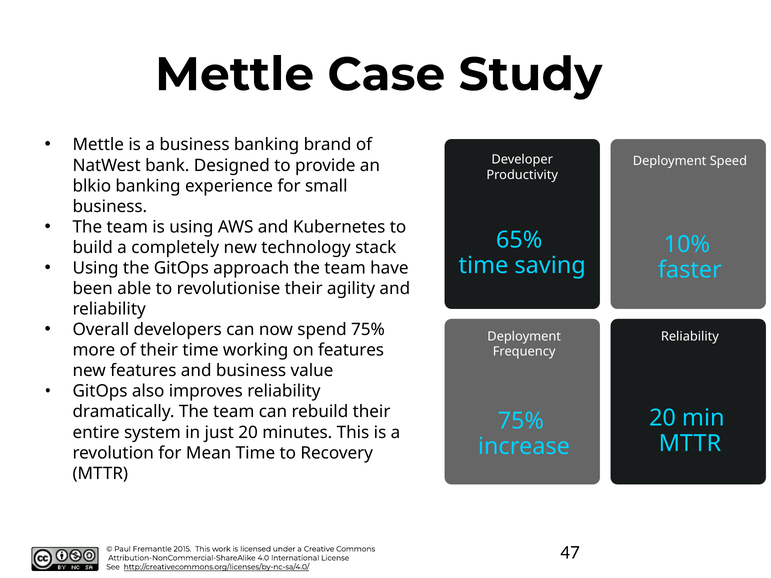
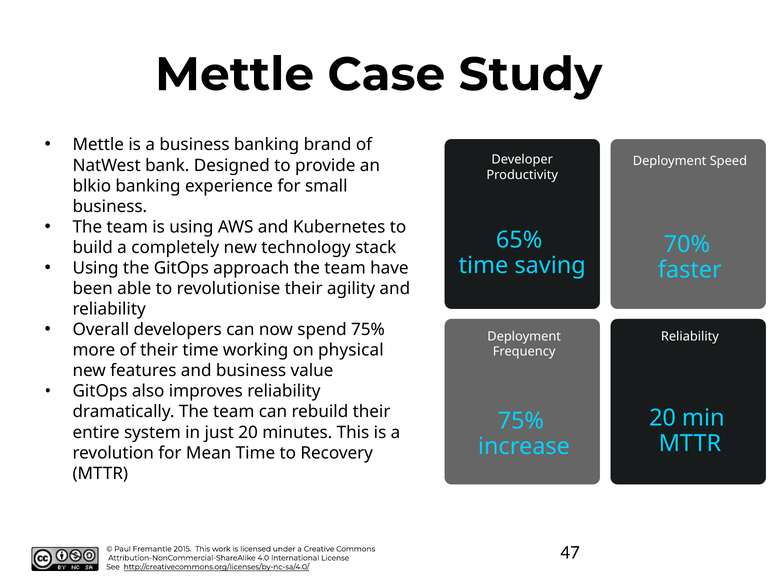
10%: 10% -> 70%
on features: features -> physical
